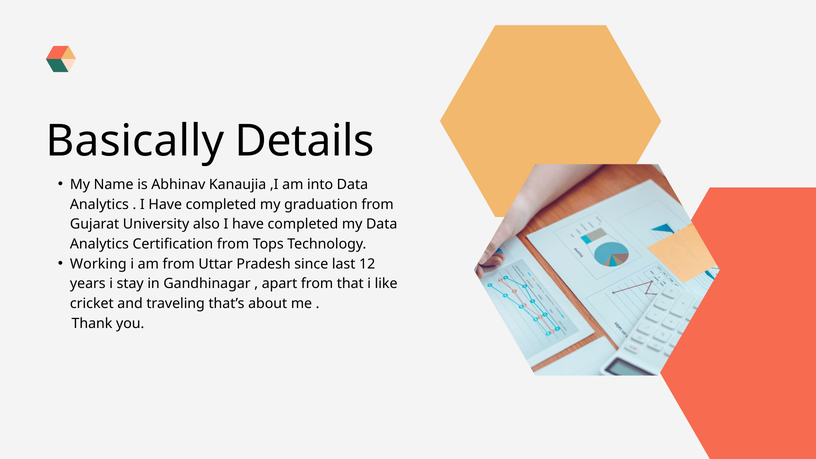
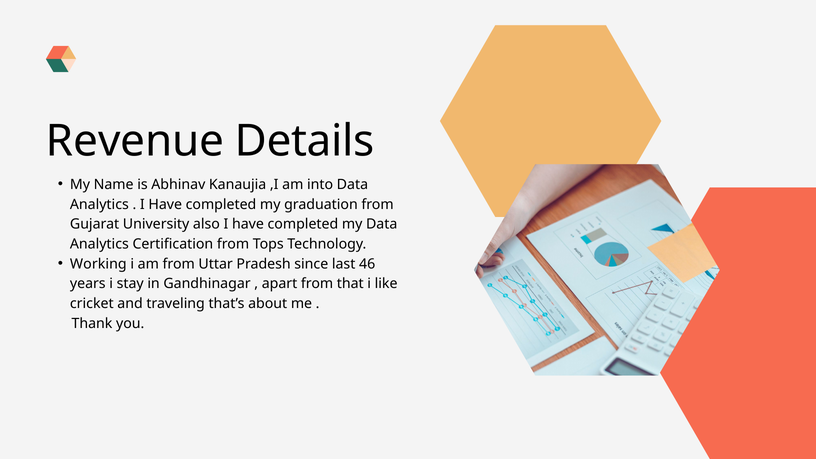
Basically: Basically -> Revenue
12: 12 -> 46
